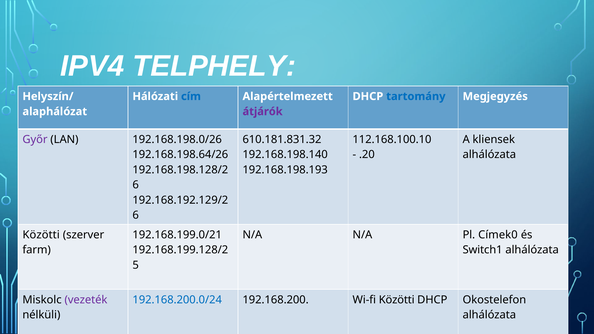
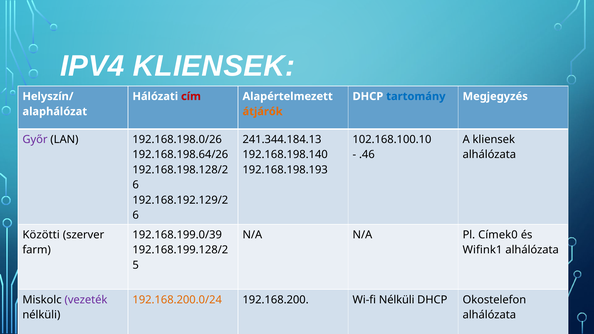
IPV4 TELPHELY: TELPHELY -> KLIENSEK
cím colour: blue -> red
átjárók colour: purple -> orange
610.181.831.32: 610.181.831.32 -> 241.344.184.13
112.168.100.10: 112.168.100.10 -> 102.168.100.10
.20: .20 -> .46
192.168.199.0/21: 192.168.199.0/21 -> 192.168.199.0/39
Switch1: Switch1 -> Wifink1
192.168.200.0/24 colour: blue -> orange
Wi-fi Közötti: Közötti -> Nélküli
